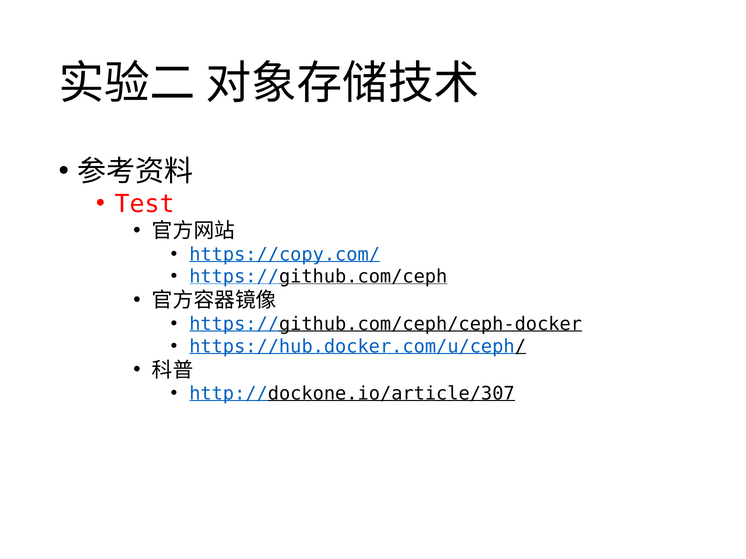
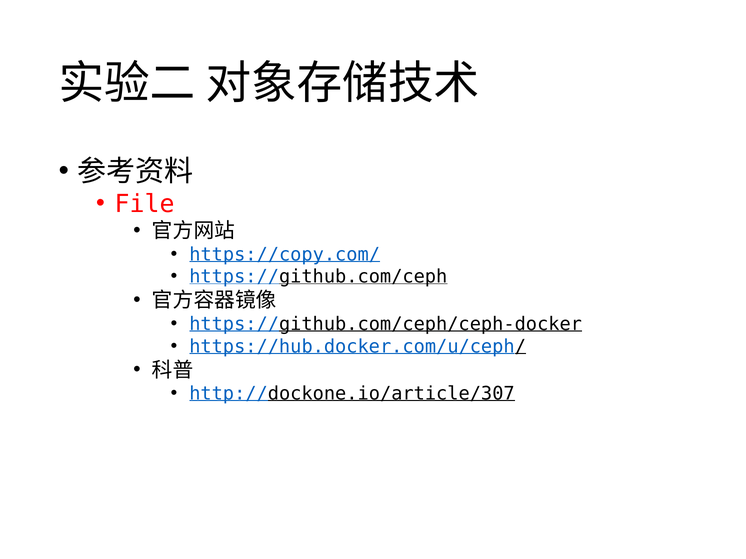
Test: Test -> File
